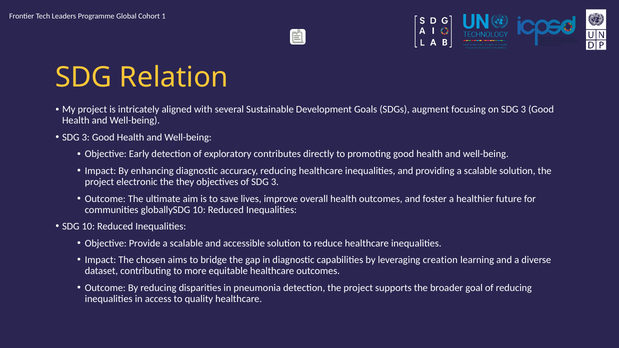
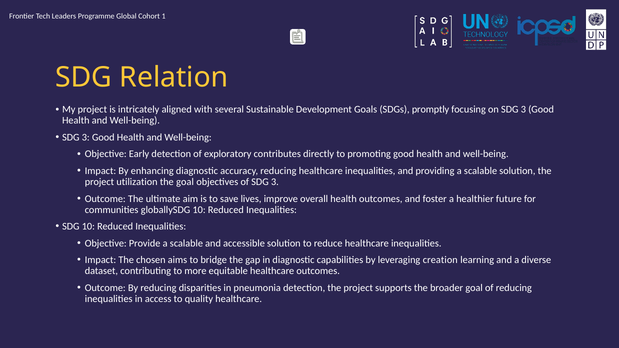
augment: augment -> promptly
electronic: electronic -> utilization
the they: they -> goal
